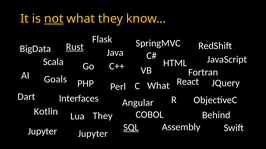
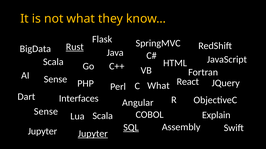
not underline: present -> none
Goals at (55, 80): Goals -> Sense
Kotlin at (46, 112): Kotlin -> Sense
Behind: Behind -> Explain
They at (103, 116): They -> Scala
Jupyter at (93, 134) underline: none -> present
